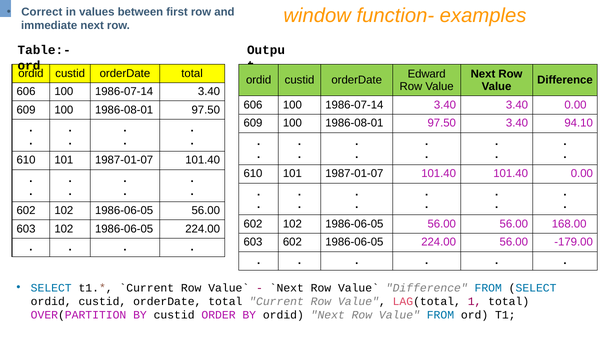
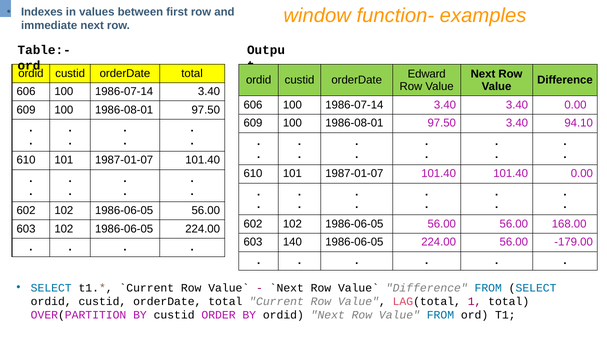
Correct: Correct -> Indexes
603 602: 602 -> 140
